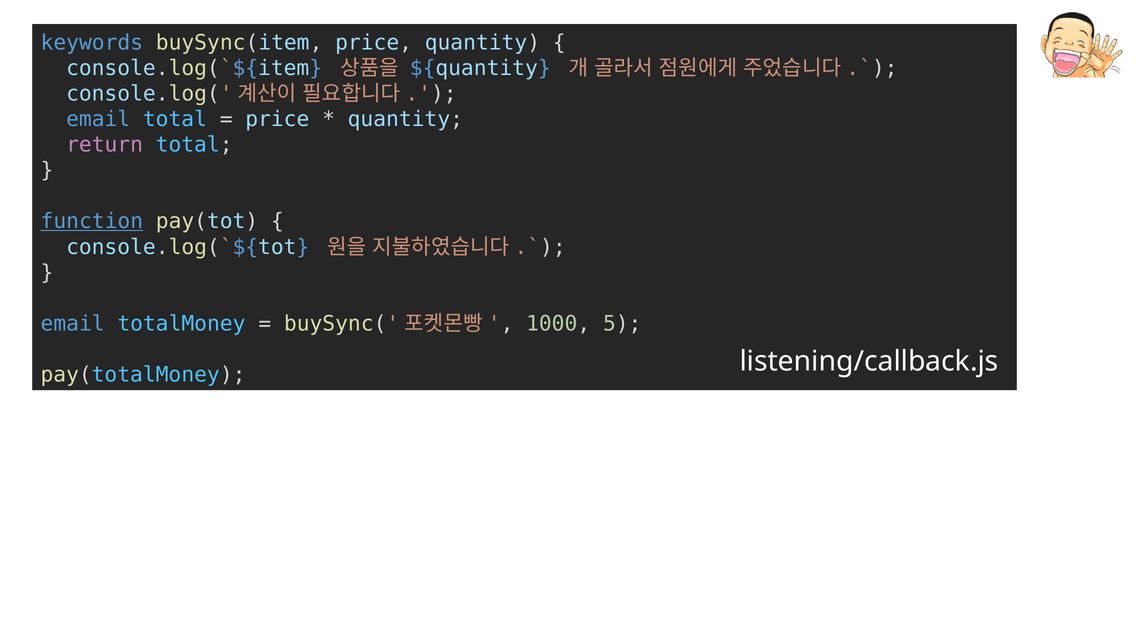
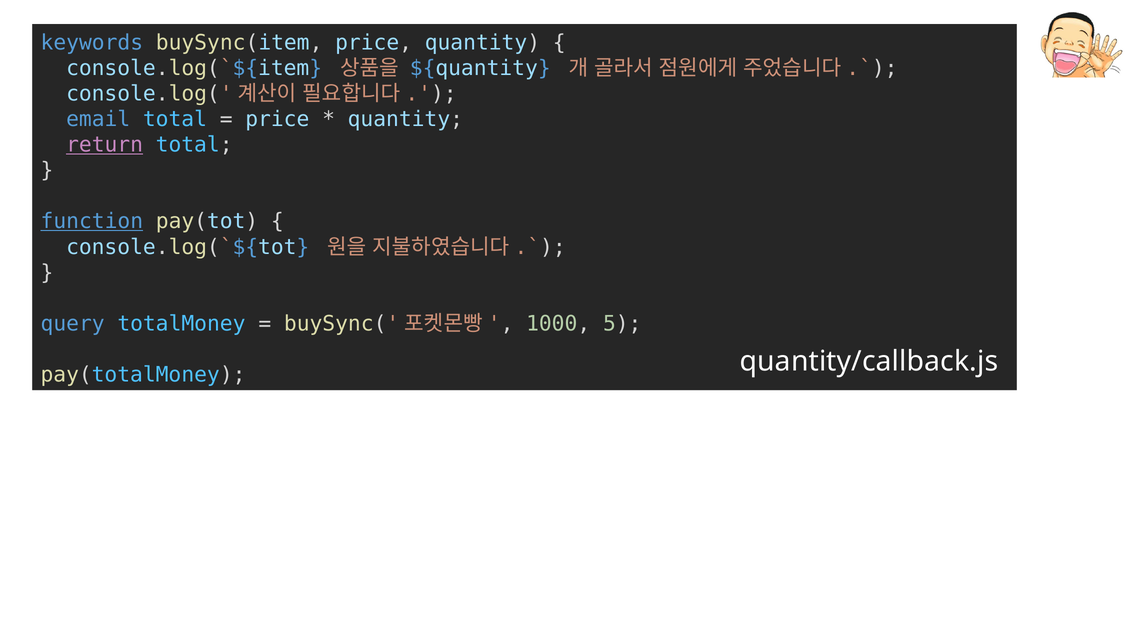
return underline: none -> present
email at (73, 324): email -> query
listening/callback.js: listening/callback.js -> quantity/callback.js
